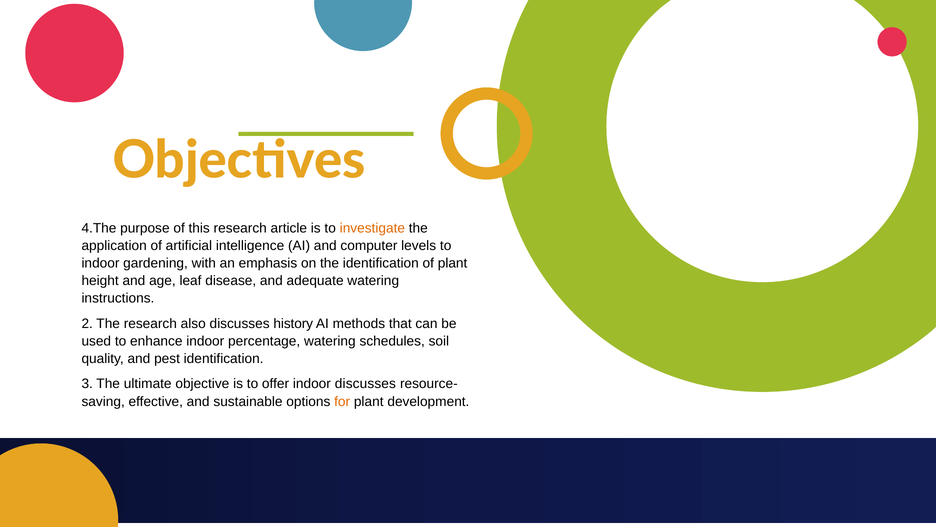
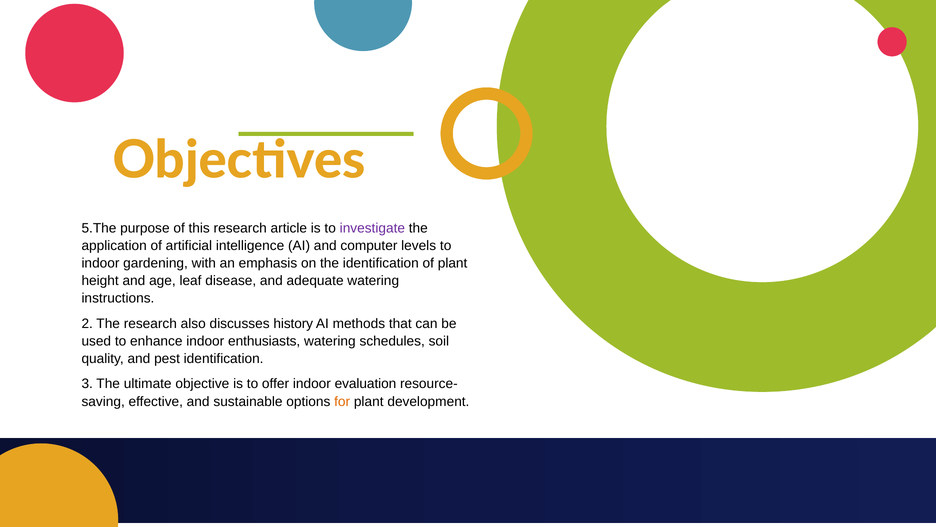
4.The: 4.The -> 5.The
investigate colour: orange -> purple
percentage: percentage -> enthusiasts
indoor discusses: discusses -> evaluation
